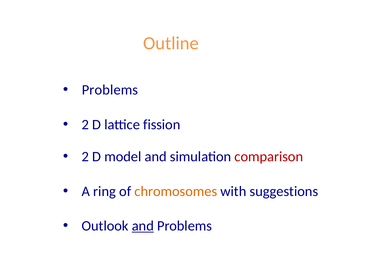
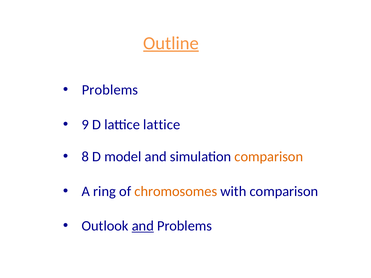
Outline underline: none -> present
2 at (85, 125): 2 -> 9
lattice fission: fission -> lattice
2 at (85, 157): 2 -> 8
comparison at (269, 157) colour: red -> orange
with suggestions: suggestions -> comparison
